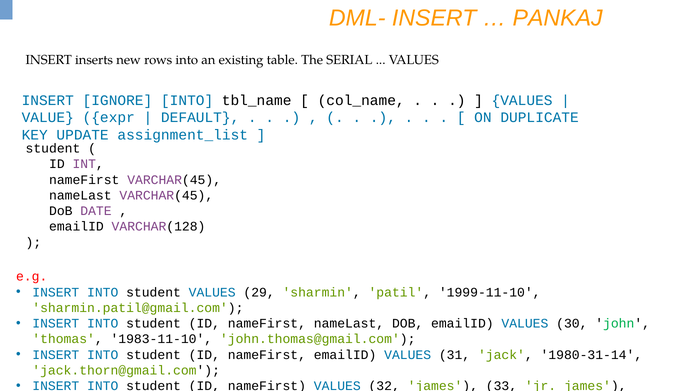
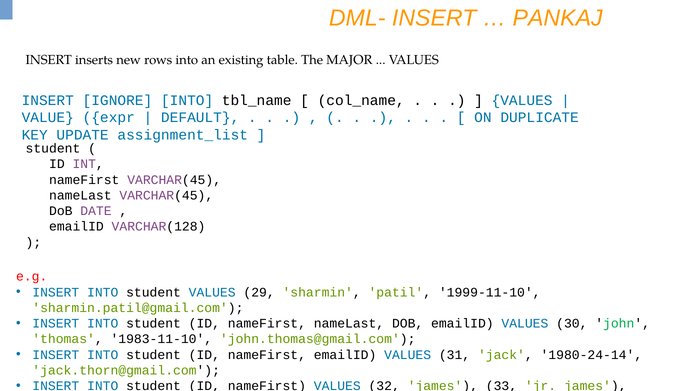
SERIAL: SERIAL -> MAJOR
1980-31-14: 1980-31-14 -> 1980-24-14
